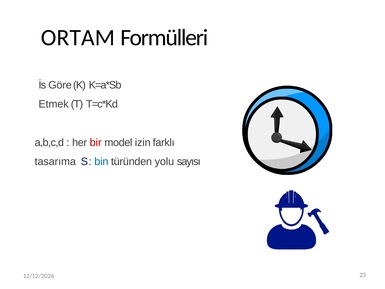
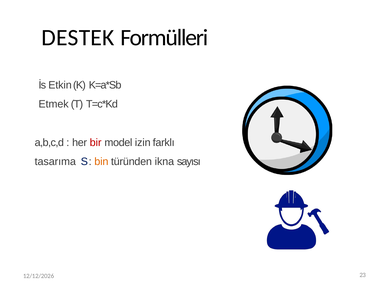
ORTAM: ORTAM -> DESTEK
Göre: Göre -> Etkin
bin colour: blue -> orange
yolu: yolu -> ikna
